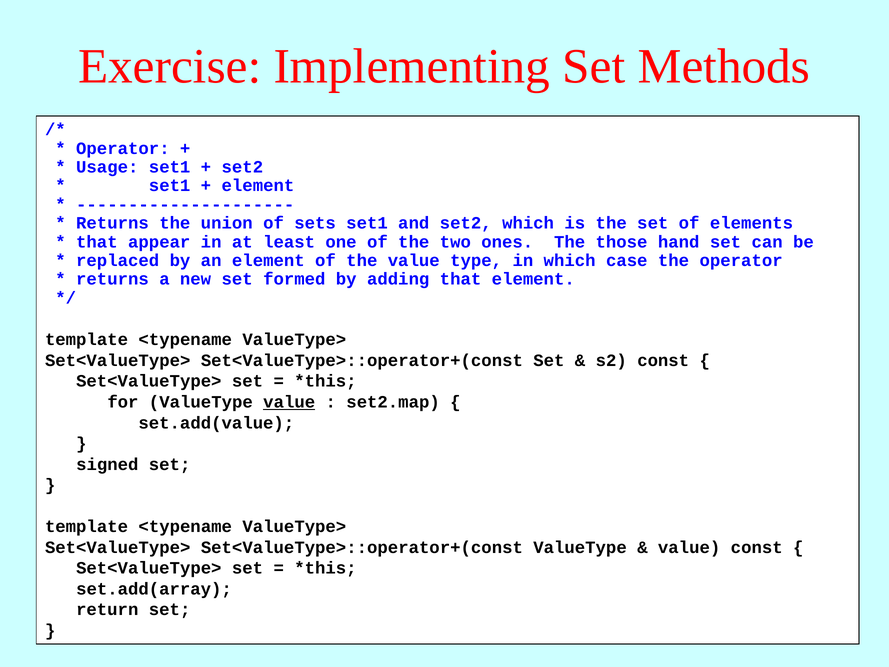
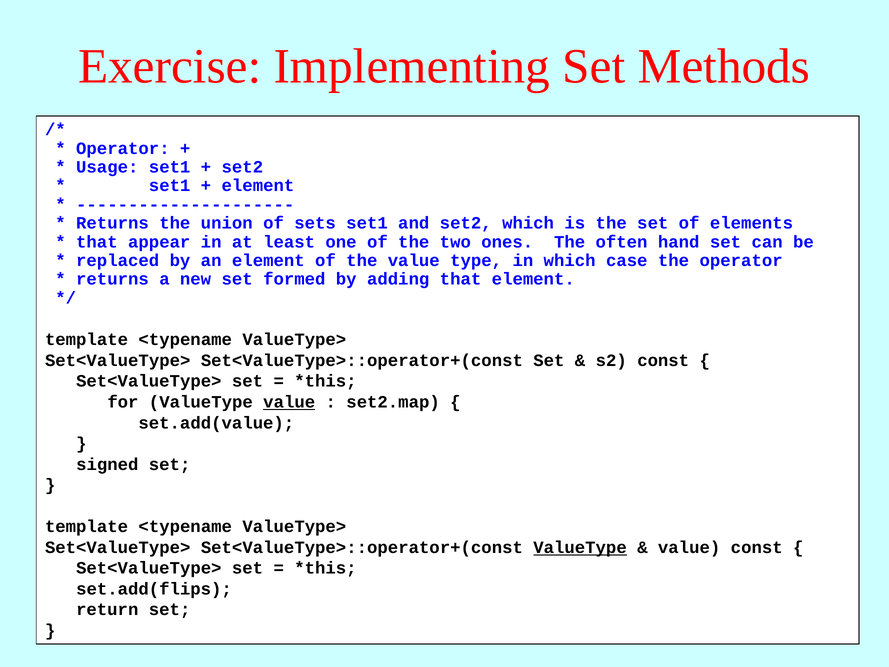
those: those -> often
ValueType at (580, 547) underline: none -> present
set.add(array: set.add(array -> set.add(flips
